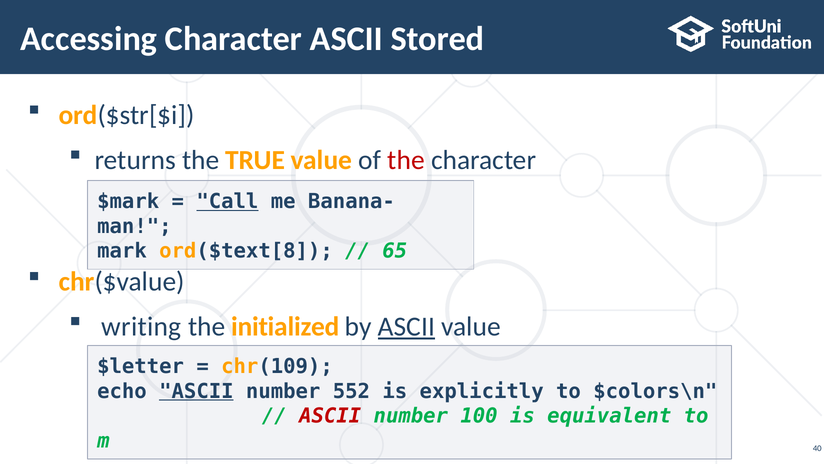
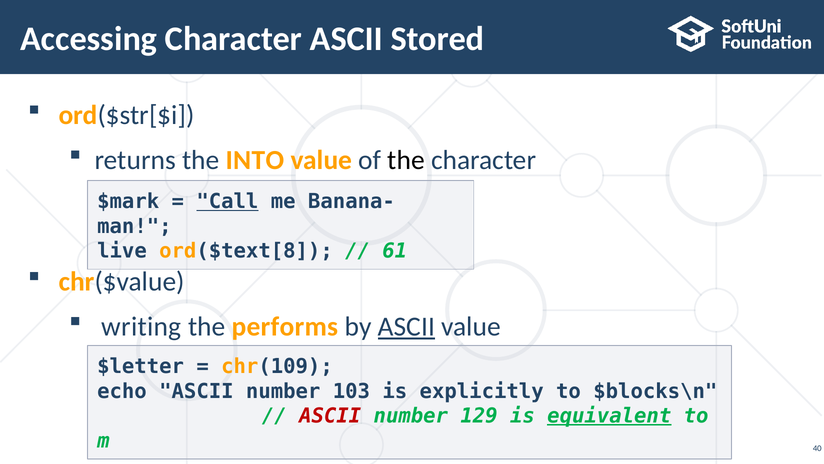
TRUE: TRUE -> INTO
the at (406, 160) colour: red -> black
mark: mark -> live
65: 65 -> 61
initialized: initialized -> performs
ASCII at (196, 391) underline: present -> none
552: 552 -> 103
$colors\n: $colors\n -> $blocks\n
100: 100 -> 129
equivalent underline: none -> present
